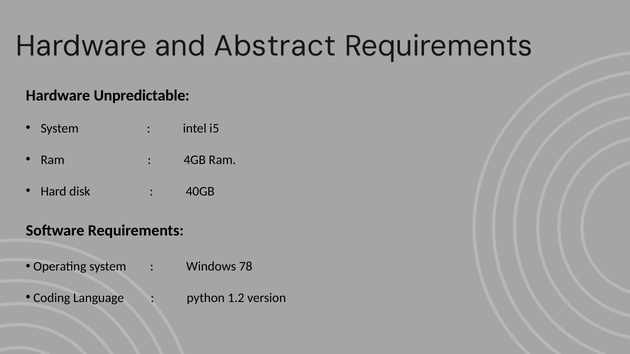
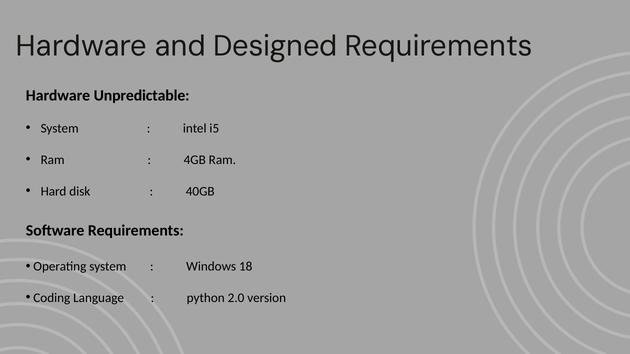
Abstract: Abstract -> Designed
78: 78 -> 18
1.2: 1.2 -> 2.0
